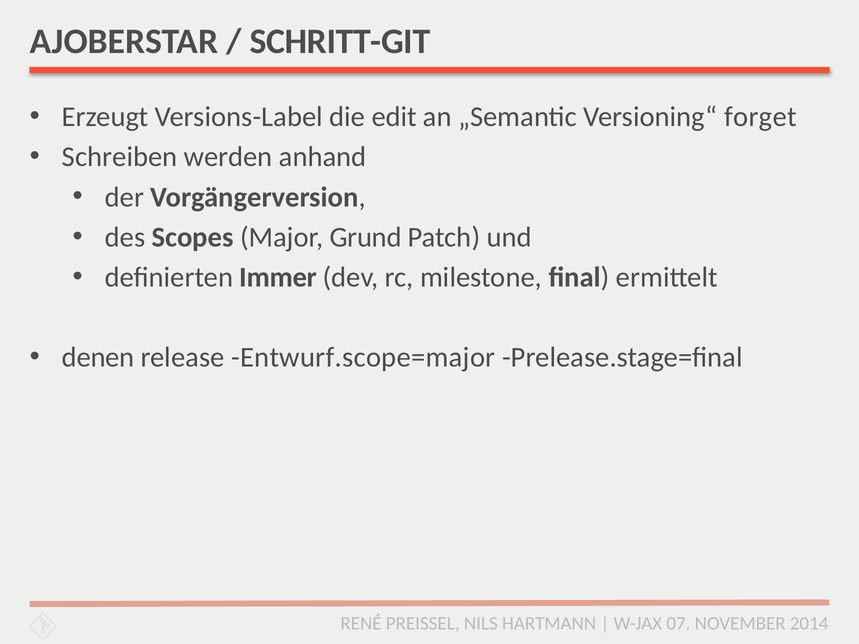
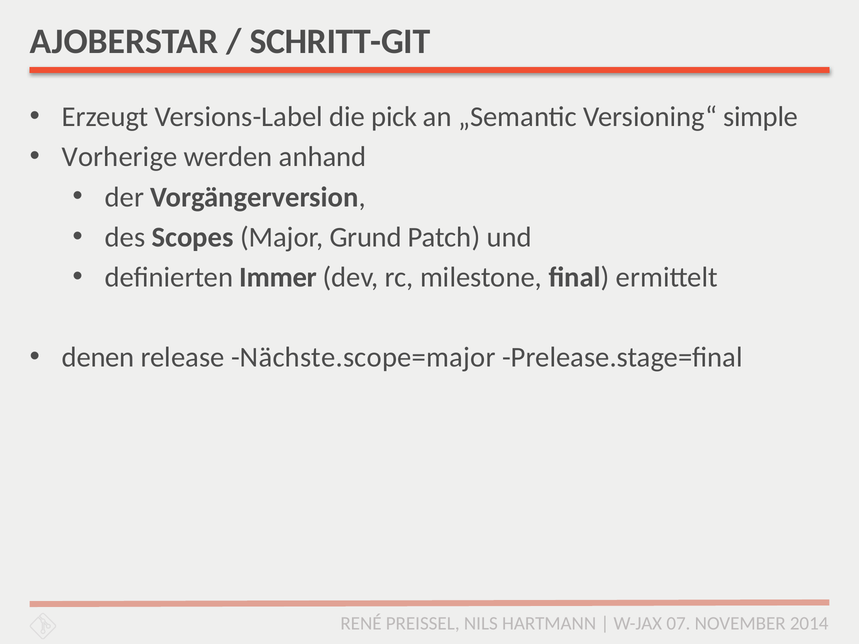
edit: edit -> pick
forget: forget -> simple
Schreiben: Schreiben -> Vorherige
Entwurf.scope=major: Entwurf.scope=major -> Nächste.scope=major
